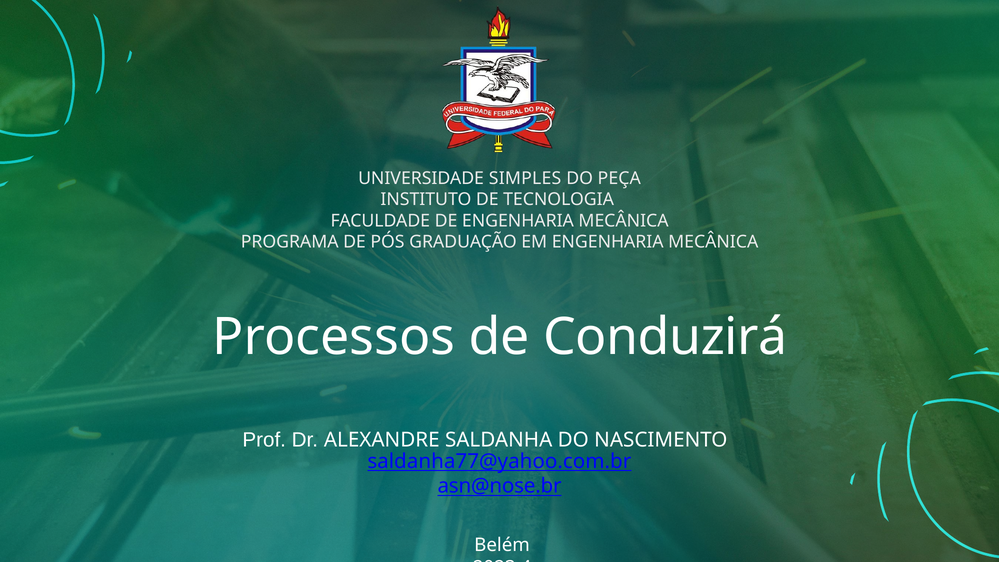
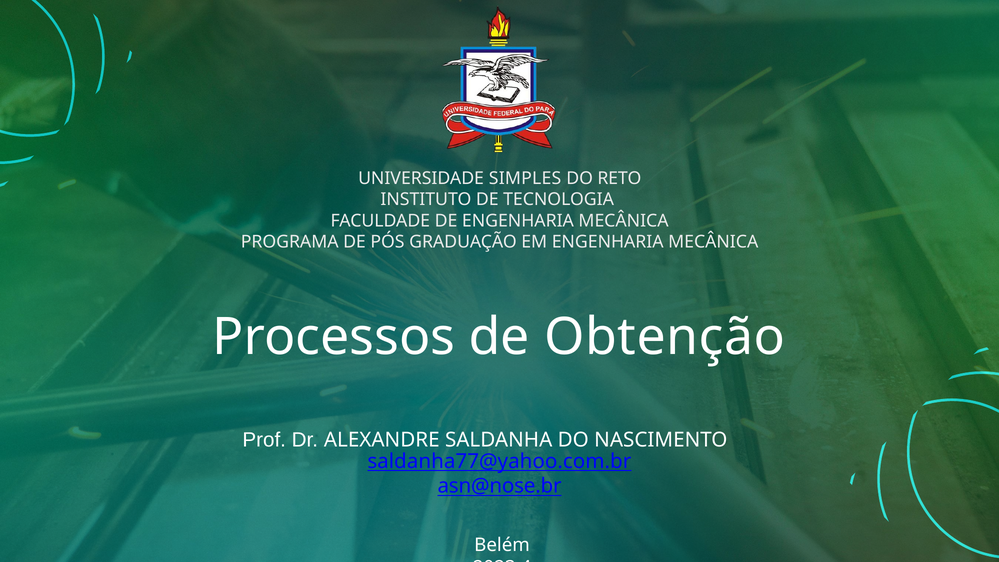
PEÇA: PEÇA -> RETO
Conduzirá: Conduzirá -> Obtenção
